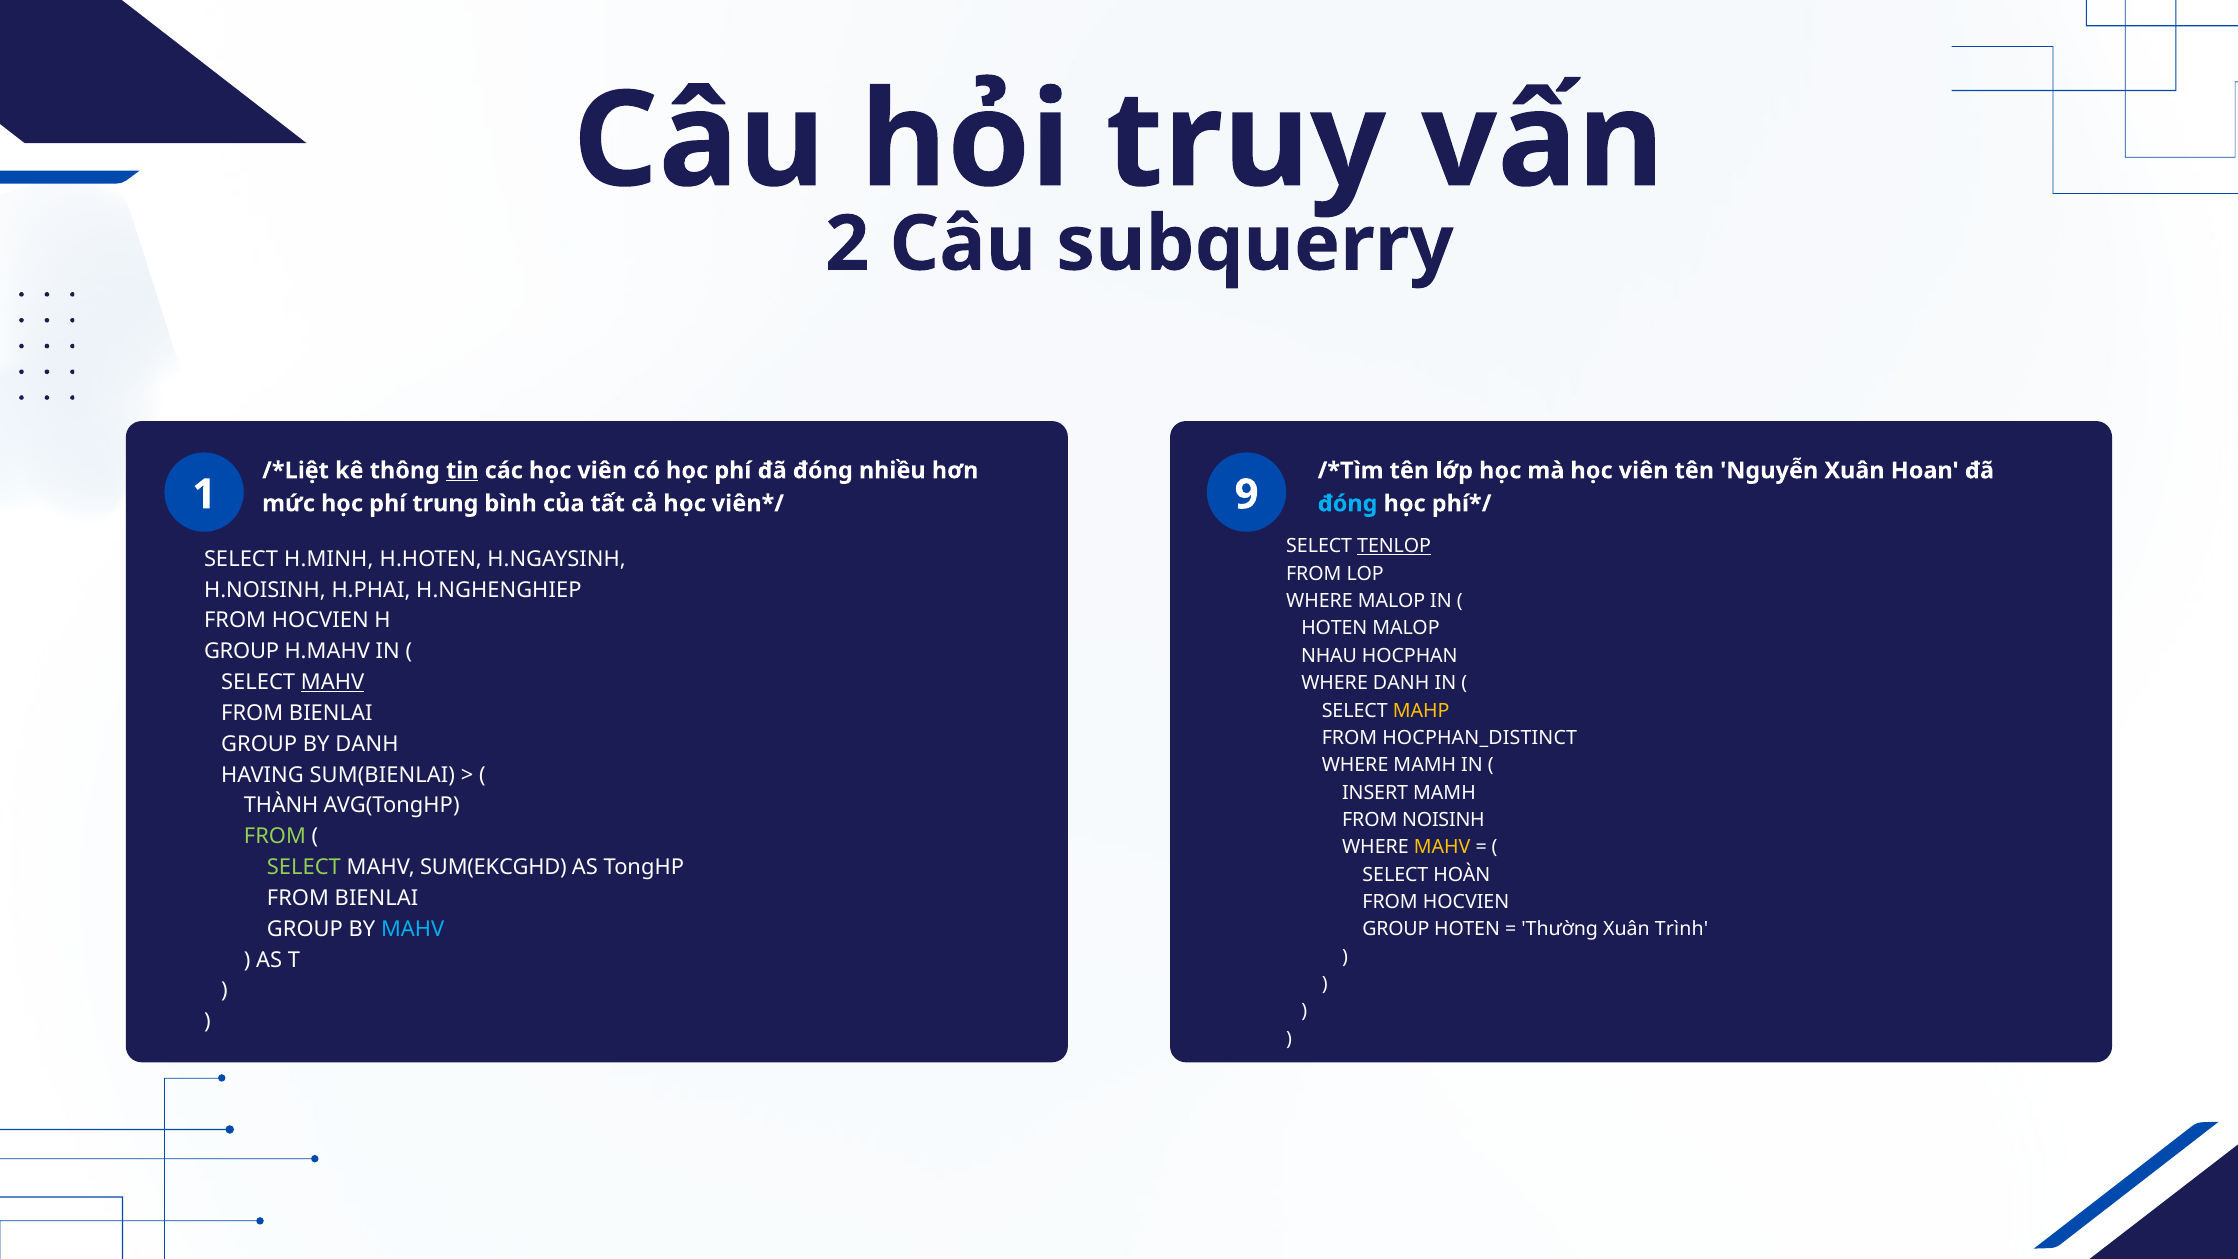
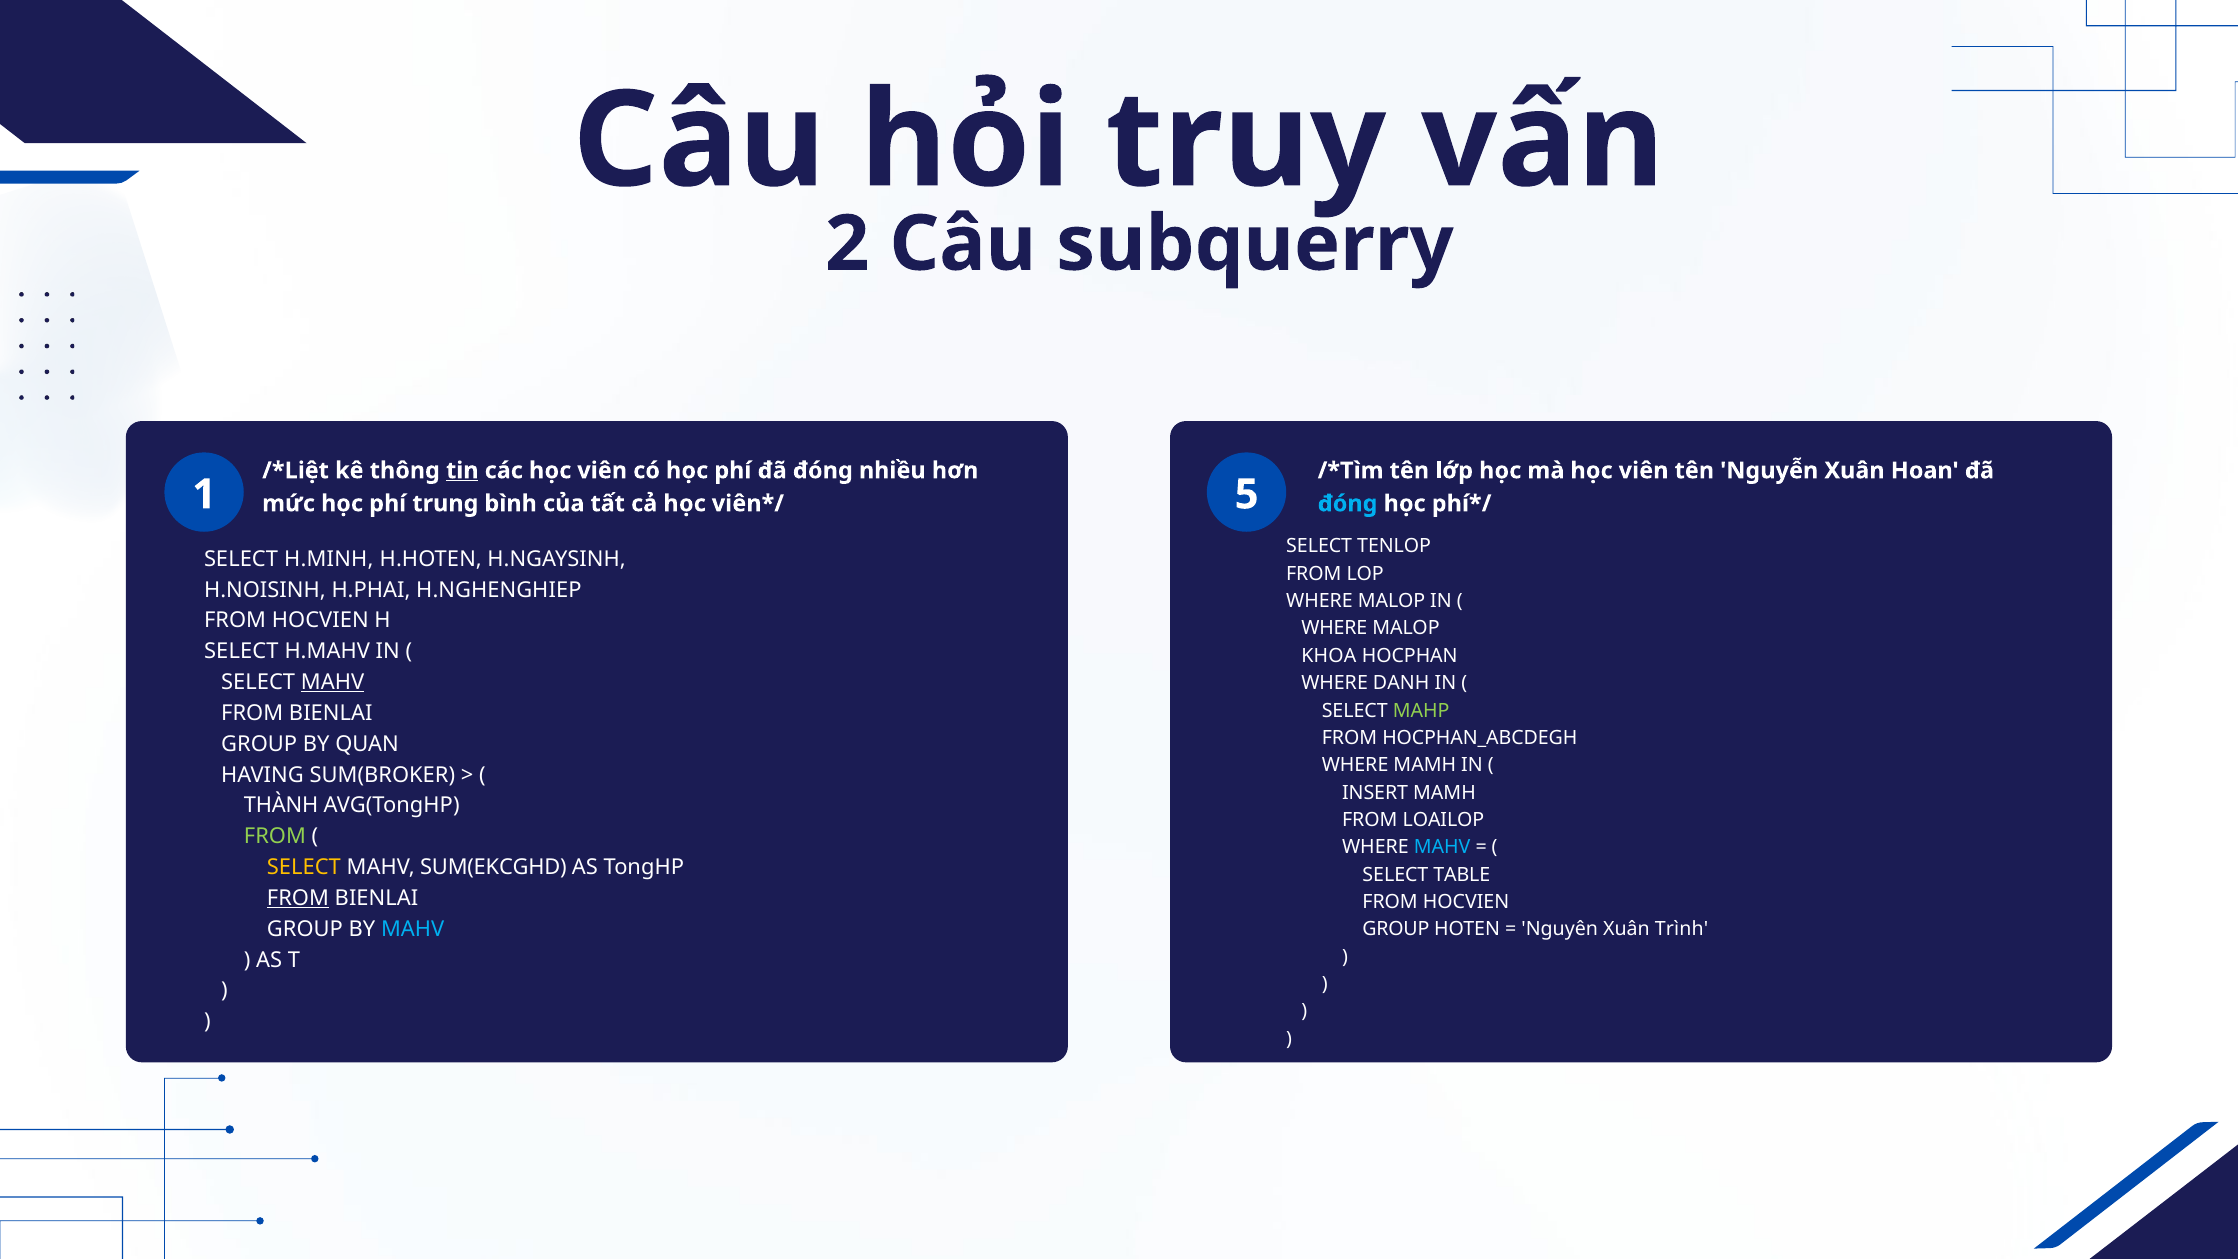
9: 9 -> 5
TENLOP underline: present -> none
HOTEN at (1334, 628): HOTEN -> WHERE
GROUP at (242, 651): GROUP -> SELECT
NHAU: NHAU -> KHOA
MAHP colour: yellow -> light green
HOCPHAN_DISTINCT: HOCPHAN_DISTINCT -> HOCPHAN_ABCDEGH
BY DANH: DANH -> QUAN
SUM(BIENLAI: SUM(BIENLAI -> SUM(BROKER
NOISINH: NOISINH -> LOAILOP
MAHV at (1442, 847) colour: yellow -> light blue
SELECT at (304, 867) colour: light green -> yellow
HOÀN: HOÀN -> TABLE
FROM at (298, 898) underline: none -> present
Thường: Thường -> Nguyên
